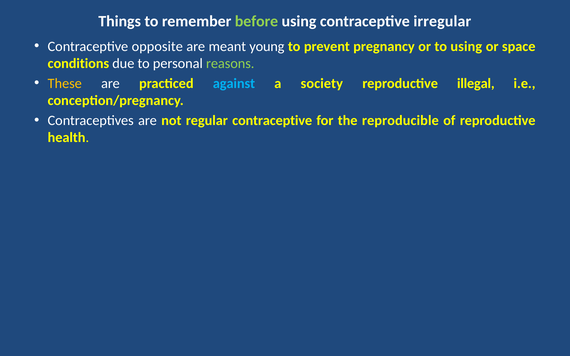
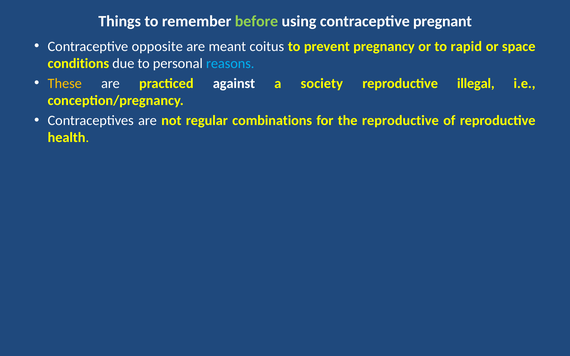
irregular: irregular -> pregnant
young: young -> coitus
to using: using -> rapid
reasons colour: light green -> light blue
against colour: light blue -> white
regular contraceptive: contraceptive -> combinations
the reproducible: reproducible -> reproductive
